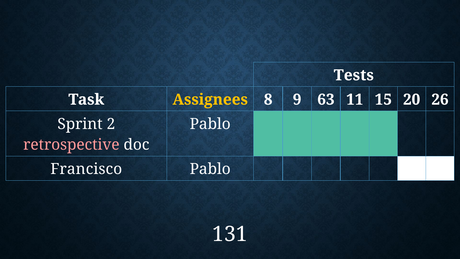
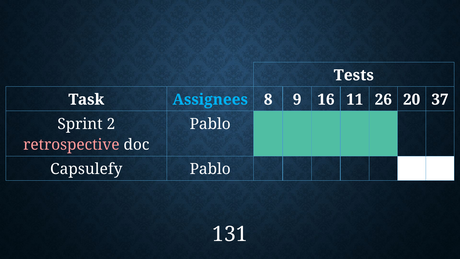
Assignees colour: yellow -> light blue
63: 63 -> 16
15: 15 -> 26
26: 26 -> 37
Francisco: Francisco -> Capsulefy
